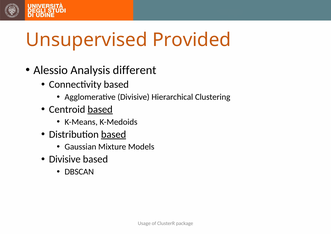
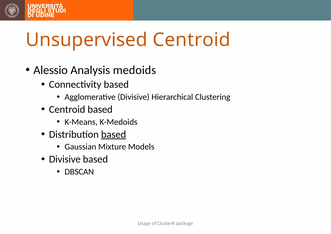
Unsupervised Provided: Provided -> Centroid
different: different -> medoids
based at (100, 109) underline: present -> none
